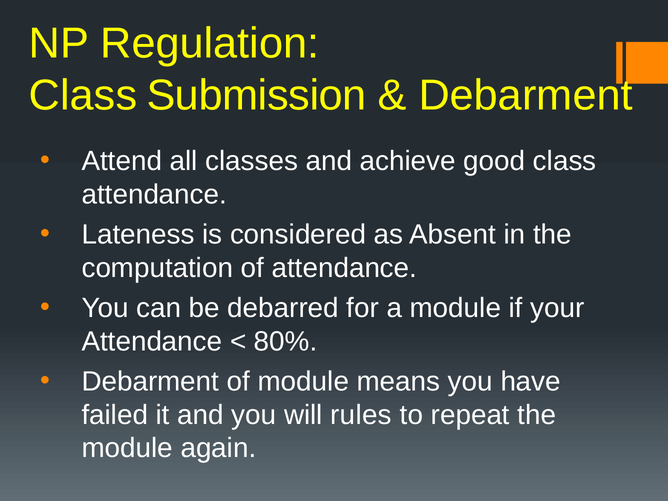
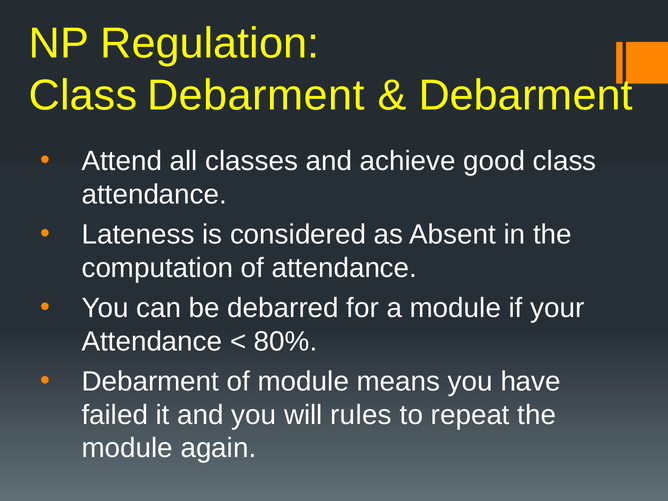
Class Submission: Submission -> Debarment
